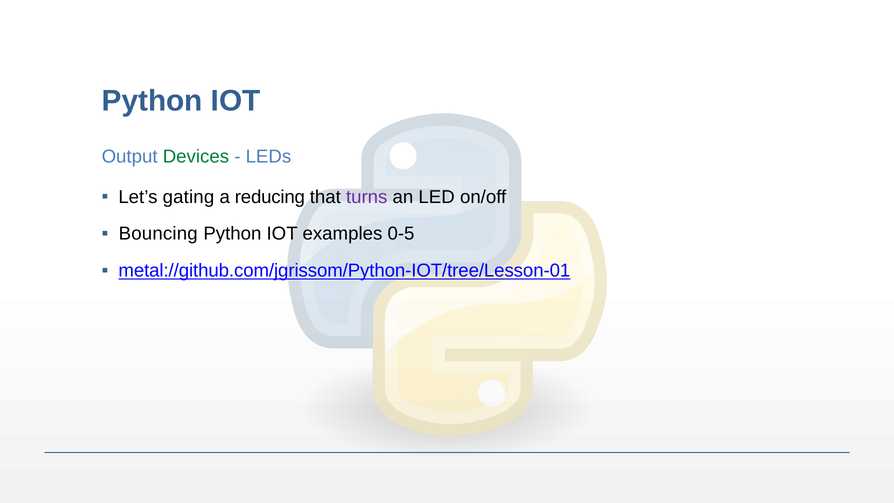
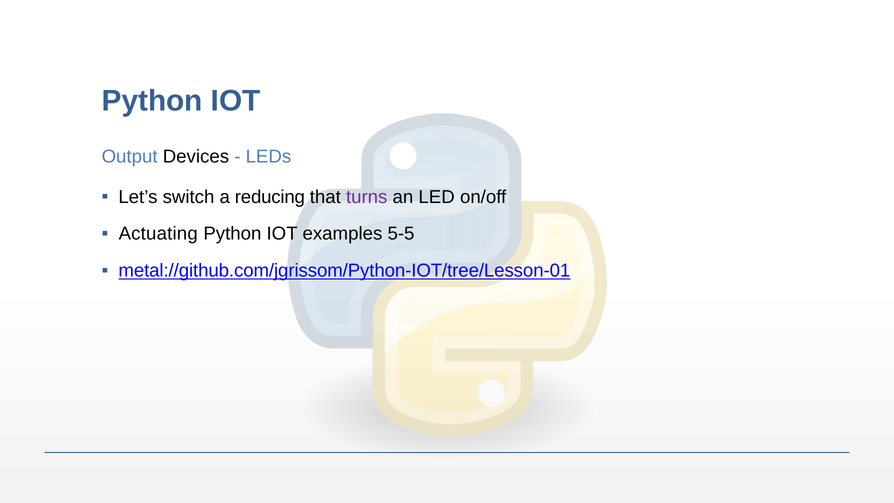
Devices colour: green -> black
gating: gating -> switch
Bouncing: Bouncing -> Actuating
0-5: 0-5 -> 5-5
